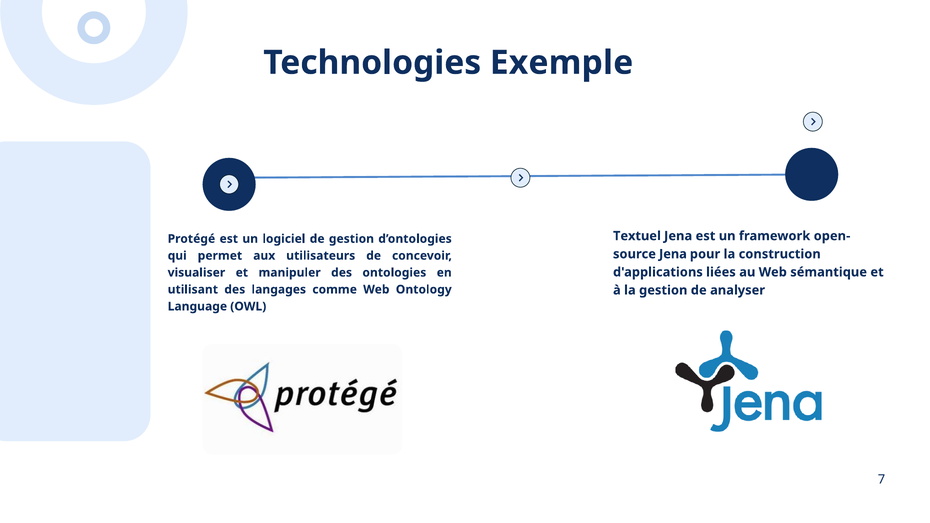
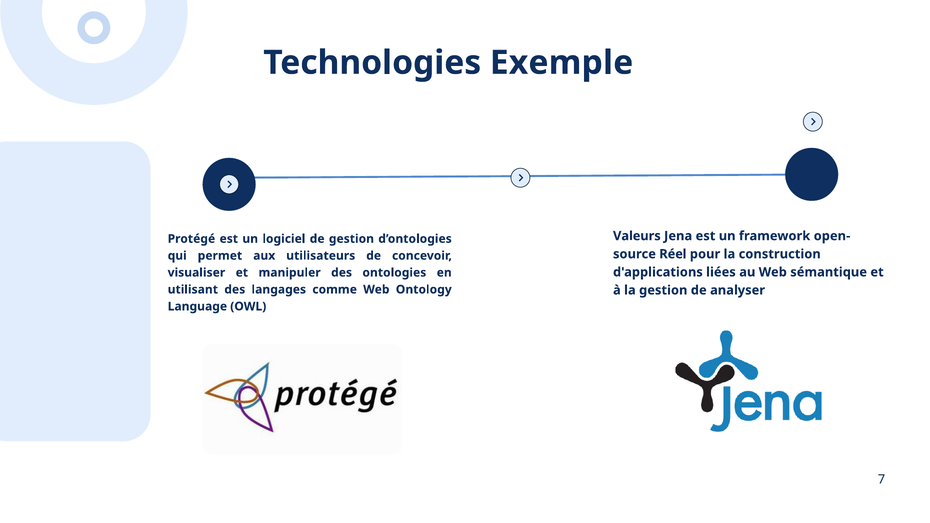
Textuel: Textuel -> Valeurs
Jena at (673, 254): Jena -> Réel
